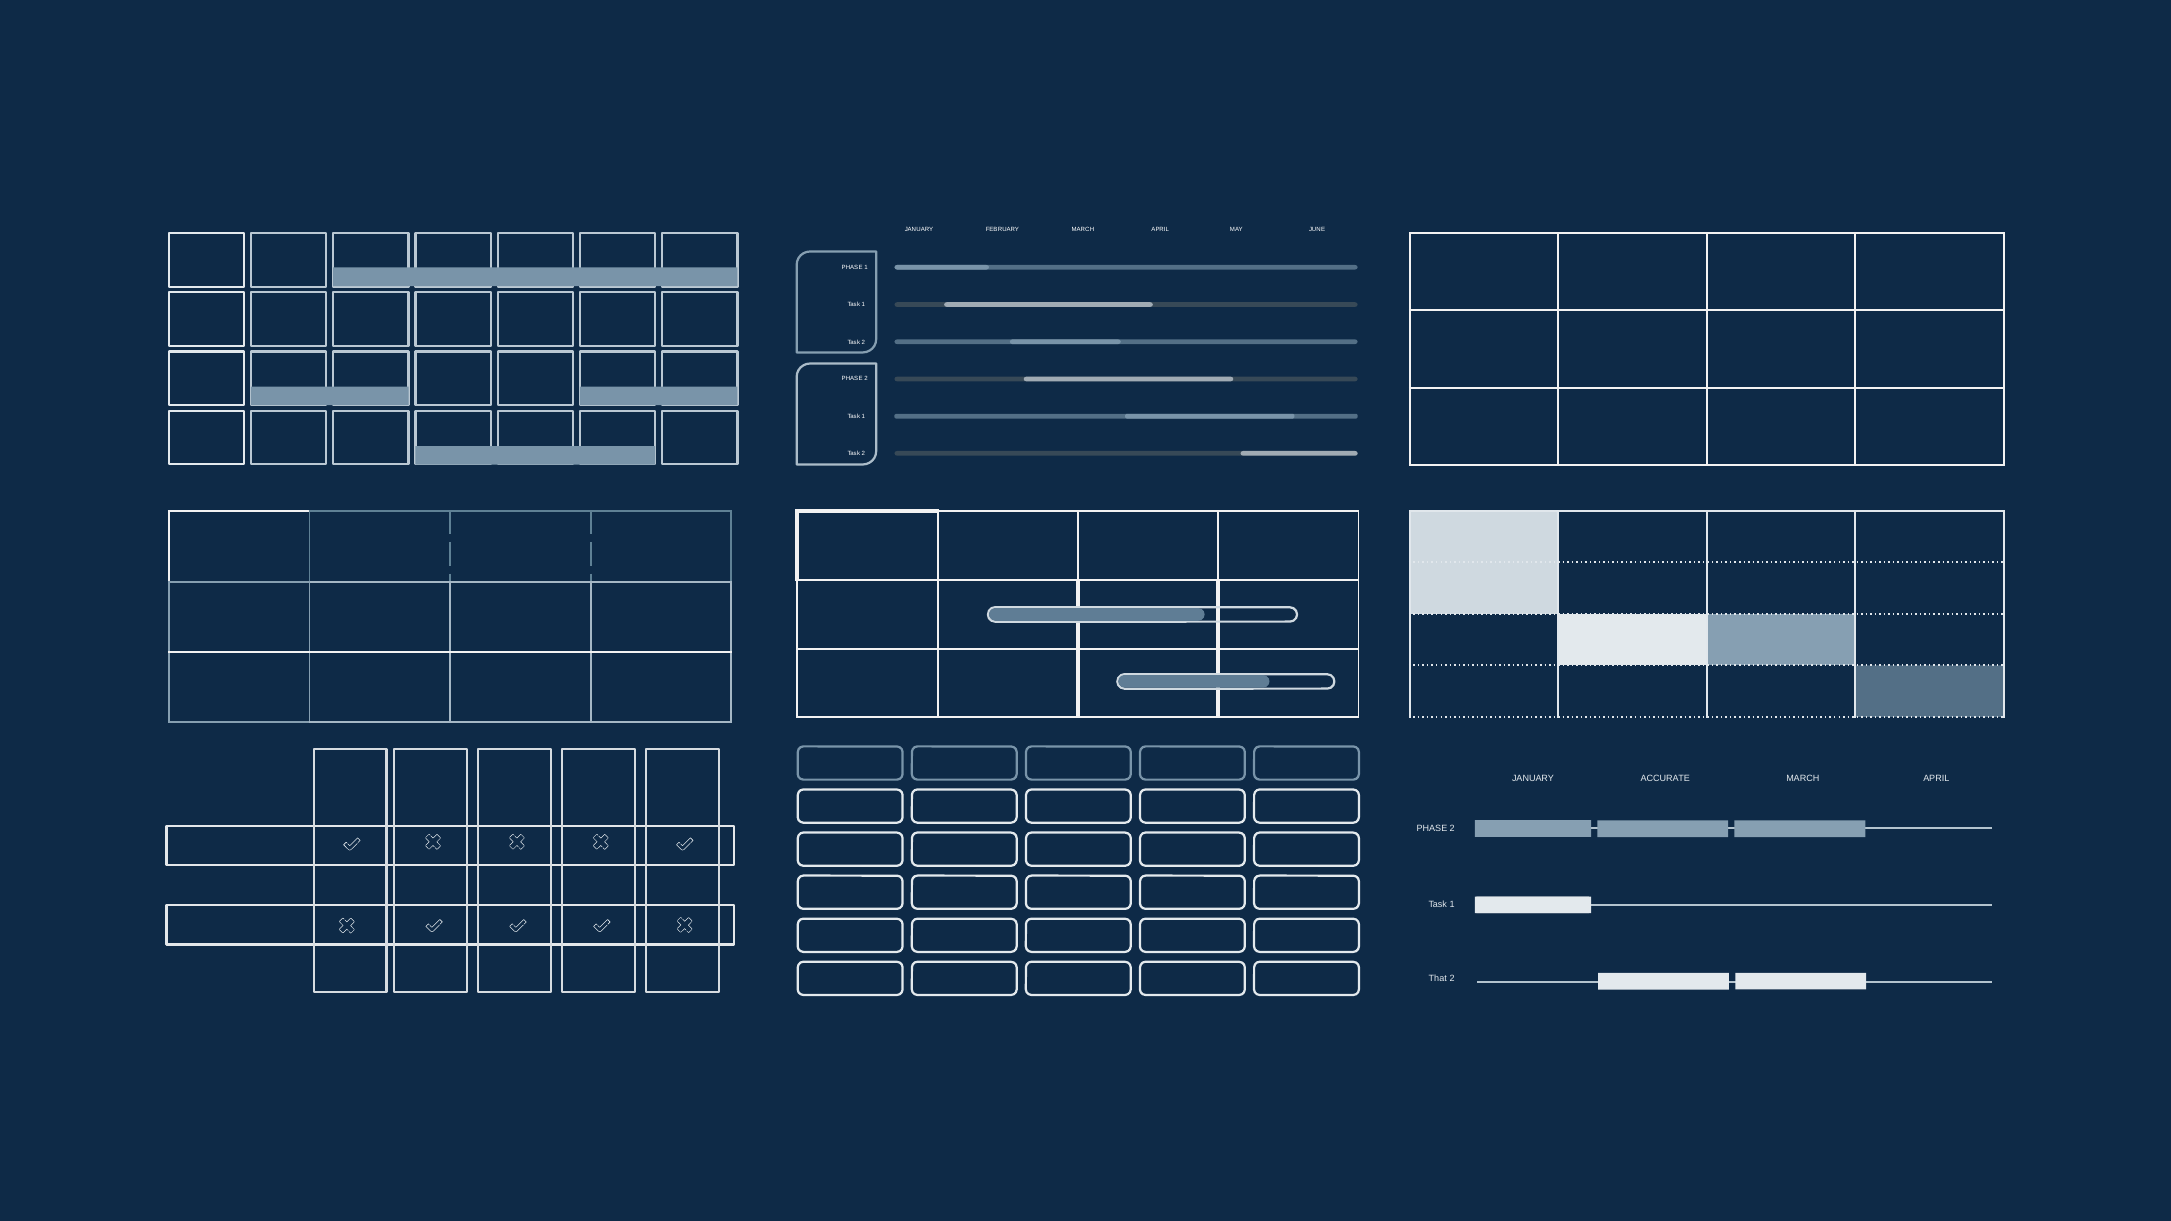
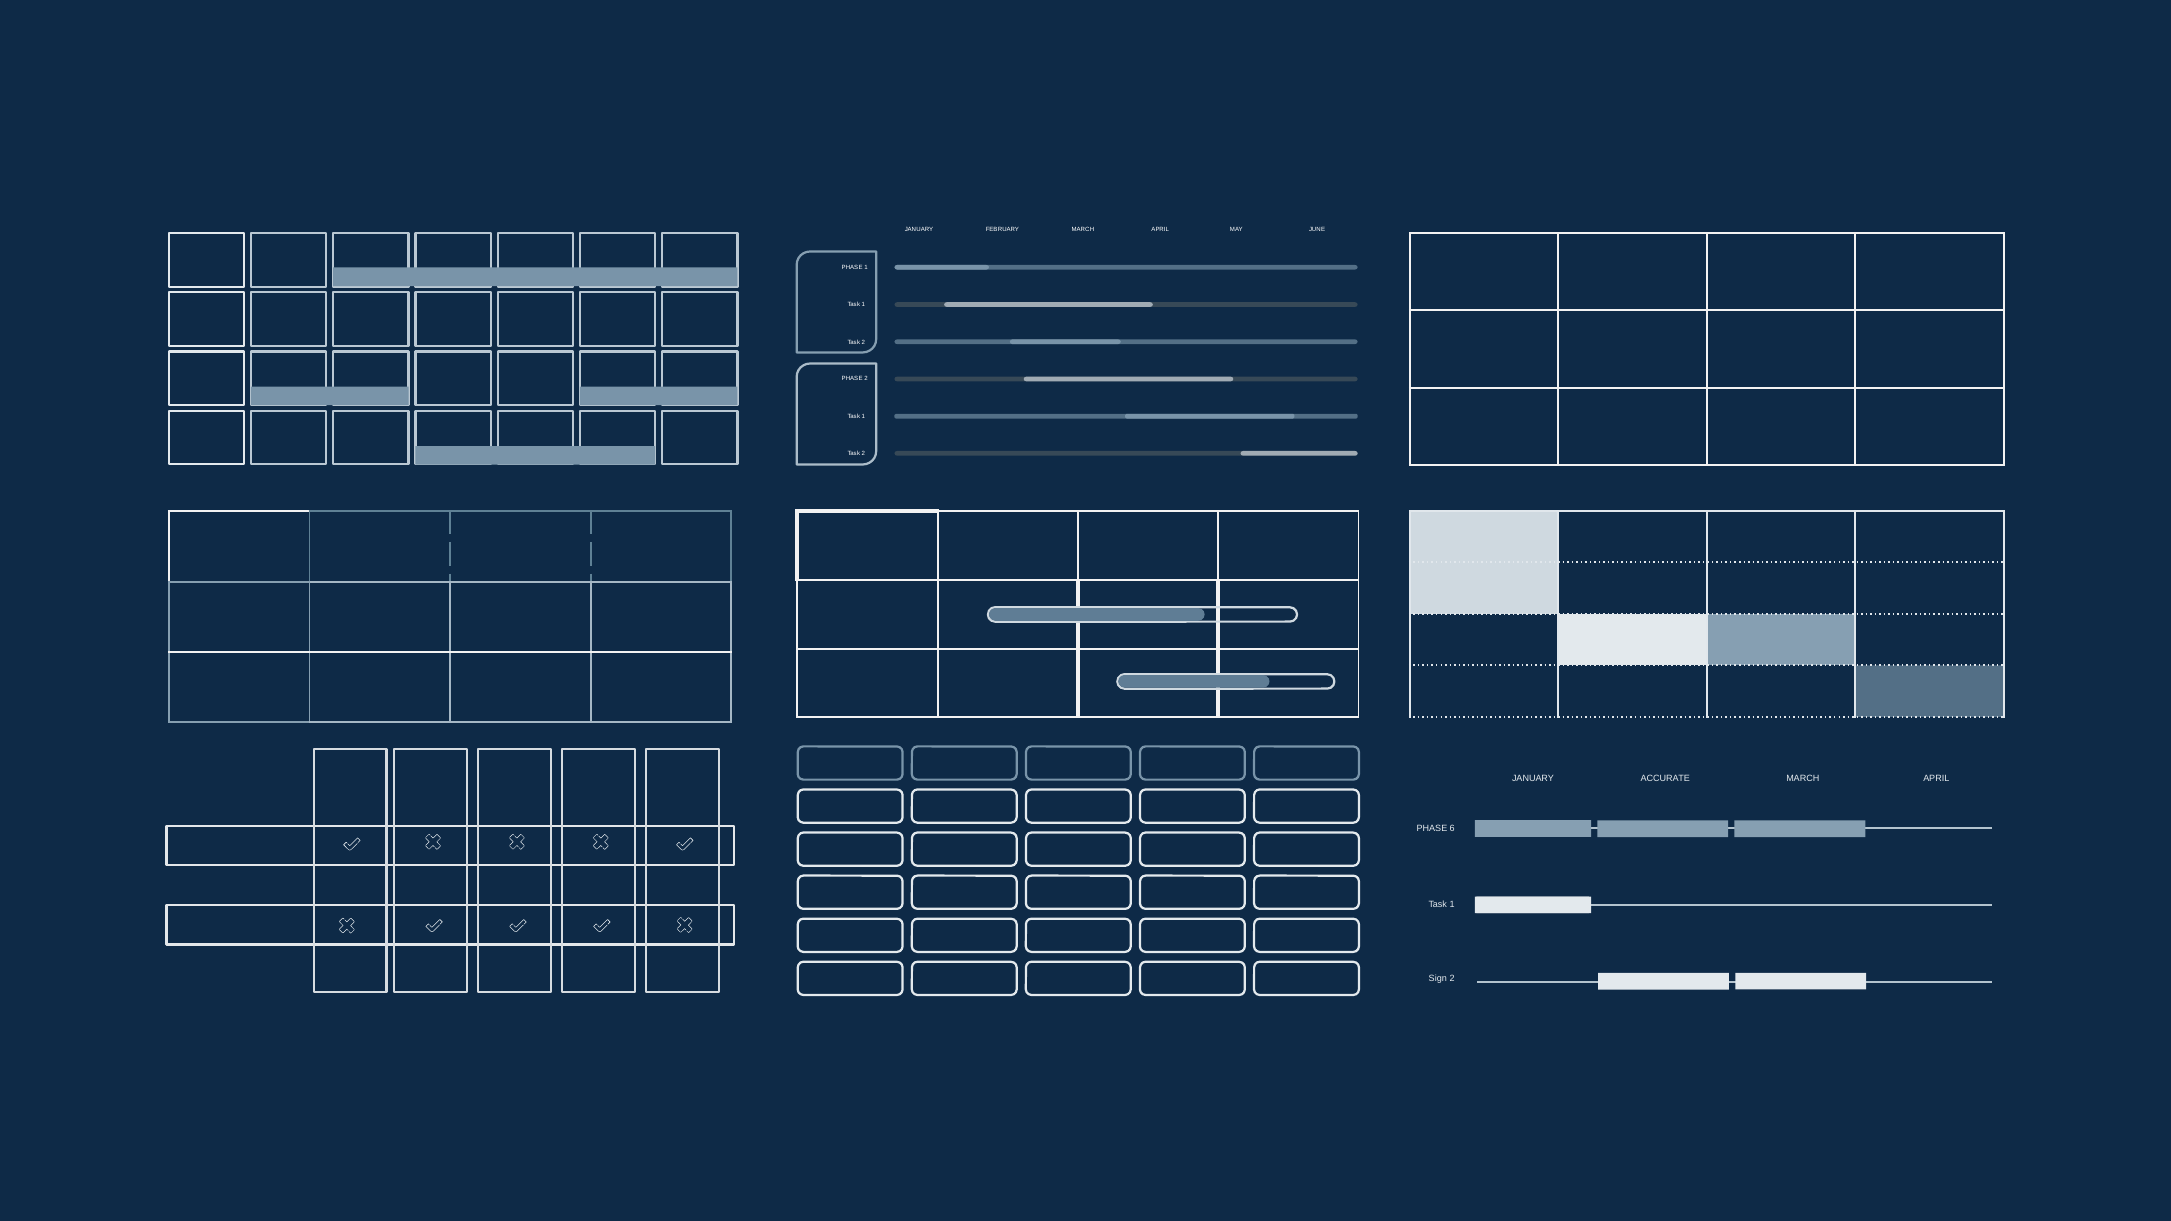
2 at (1452, 829): 2 -> 6
That: That -> Sign
